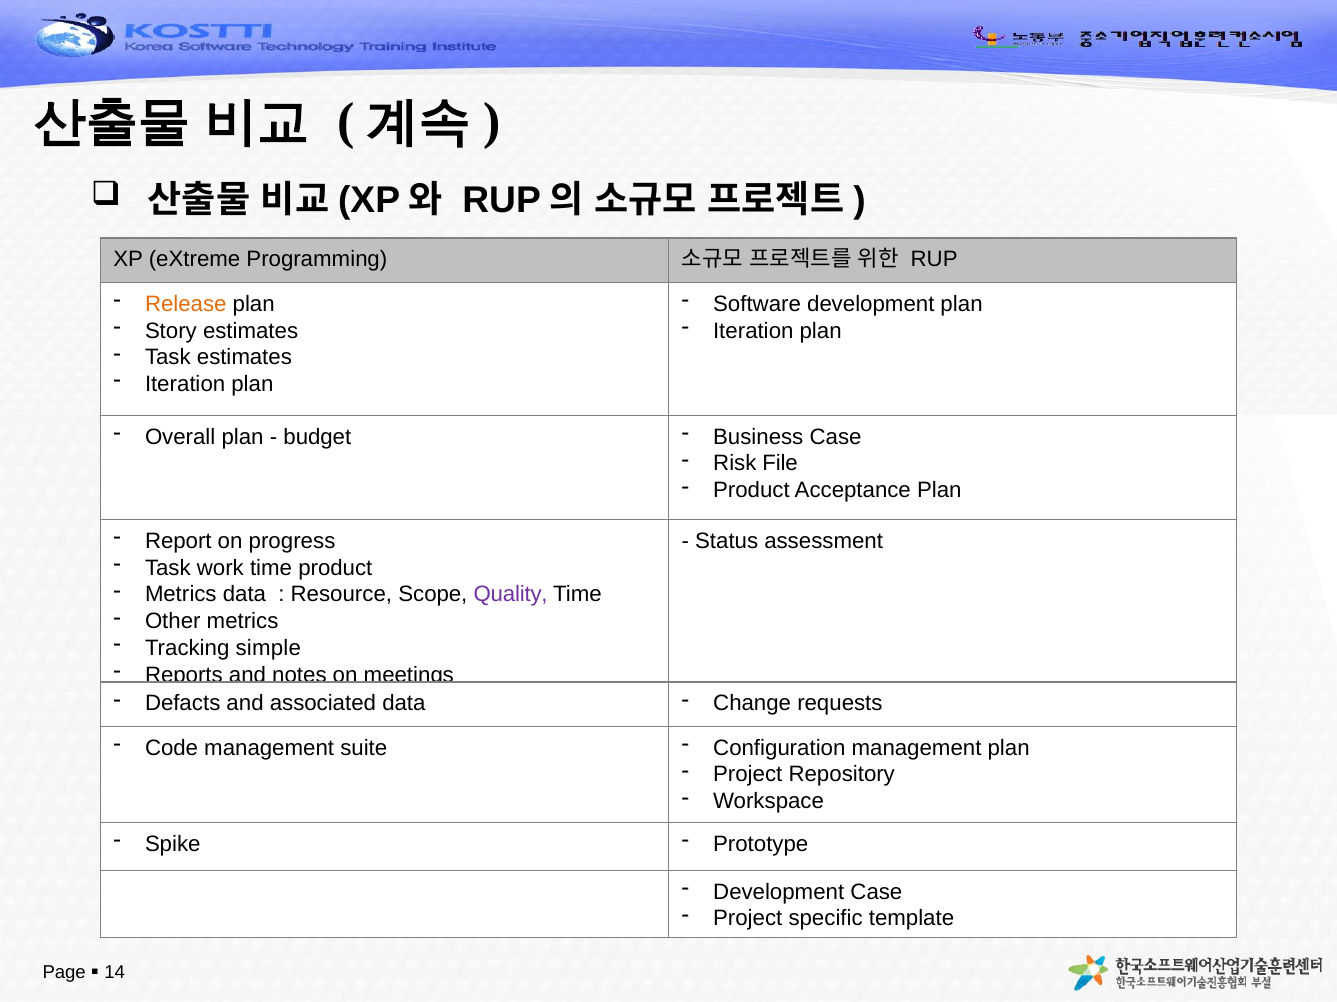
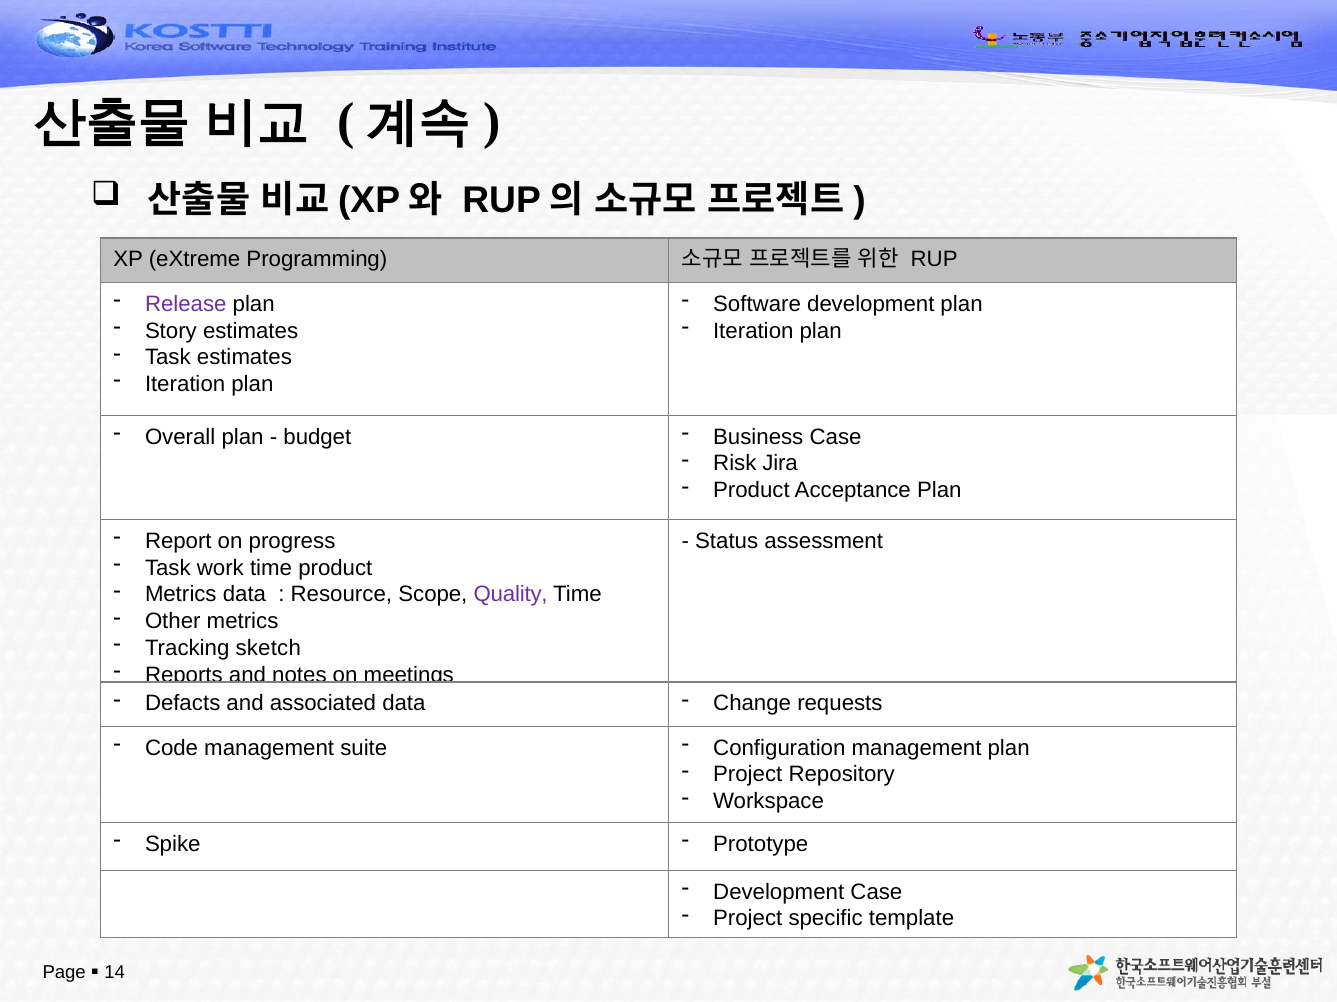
Release colour: orange -> purple
File: File -> Jira
simple: simple -> sketch
